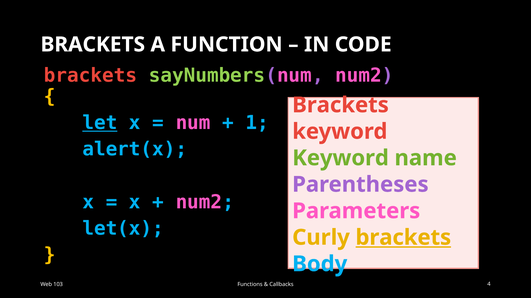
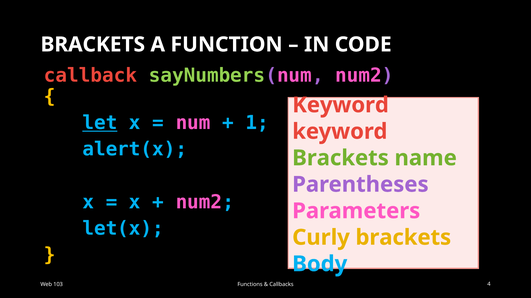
brackets at (90, 76): brackets -> callback
Brackets at (341, 105): Brackets -> Keyword
Keyword at (341, 158): Keyword -> Brackets
brackets at (403, 238) underline: present -> none
